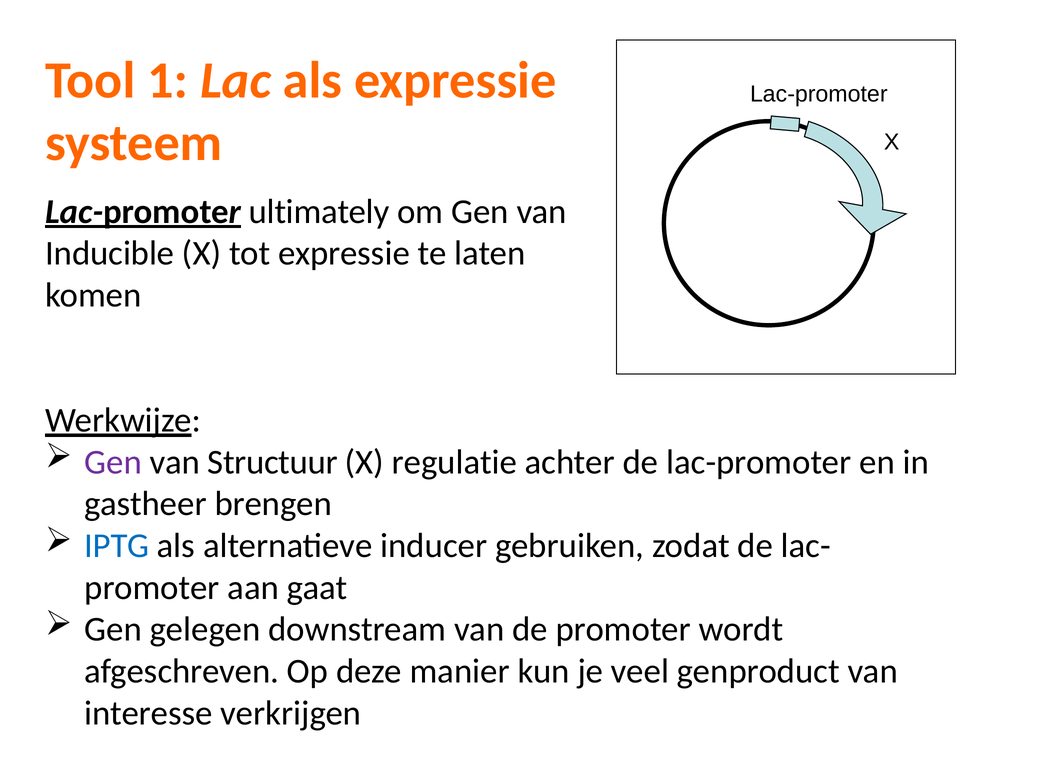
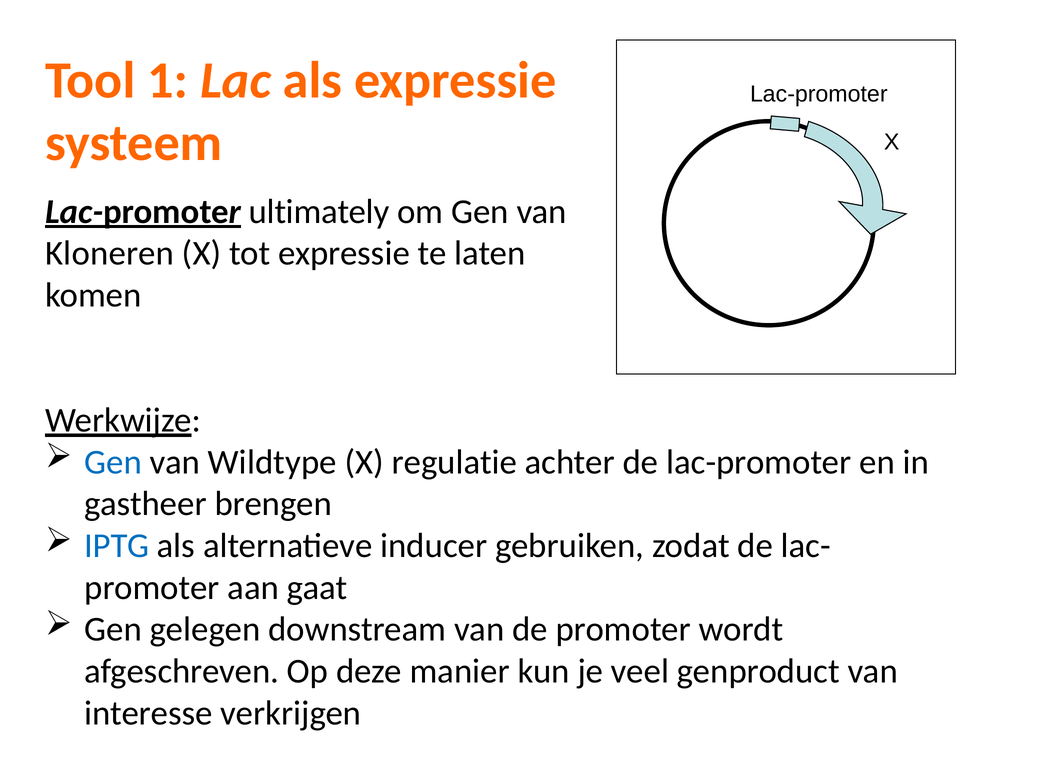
Inducible: Inducible -> Kloneren
Gen at (113, 462) colour: purple -> blue
Structuur: Structuur -> Wildtype
